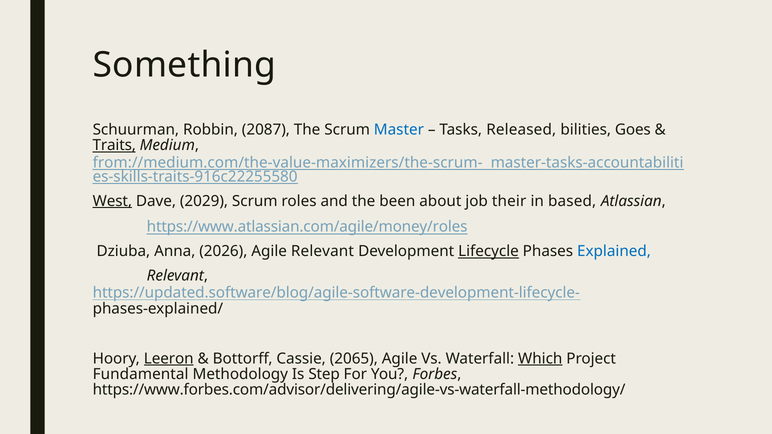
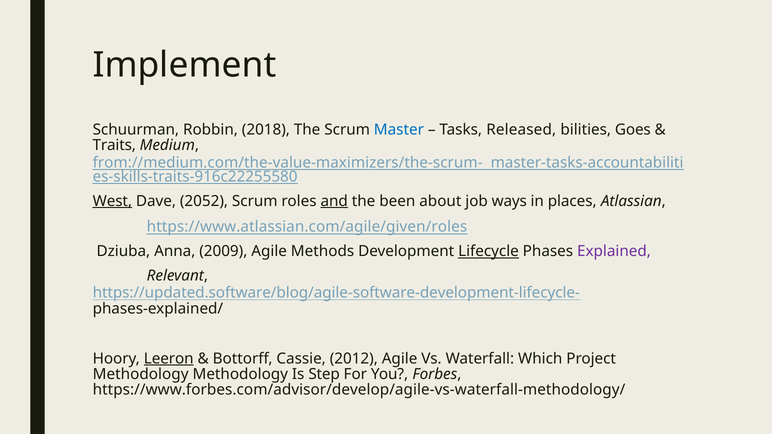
Something: Something -> Implement
2087: 2087 -> 2018
Traits underline: present -> none
2029: 2029 -> 2052
and underline: none -> present
their: their -> ways
based: based -> places
https://www.atlassian.com/agile/money/roles: https://www.atlassian.com/agile/money/roles -> https://www.atlassian.com/agile/given/roles
2026: 2026 -> 2009
Agile Relevant: Relevant -> Methods
Explained colour: blue -> purple
2065: 2065 -> 2012
Which underline: present -> none
Fundamental at (141, 374): Fundamental -> Methodology
https://www.forbes.com/advisor/delivering/agile-vs-waterfall-methodology/: https://www.forbes.com/advisor/delivering/agile-vs-waterfall-methodology/ -> https://www.forbes.com/advisor/develop/agile-vs-waterfall-methodology/
